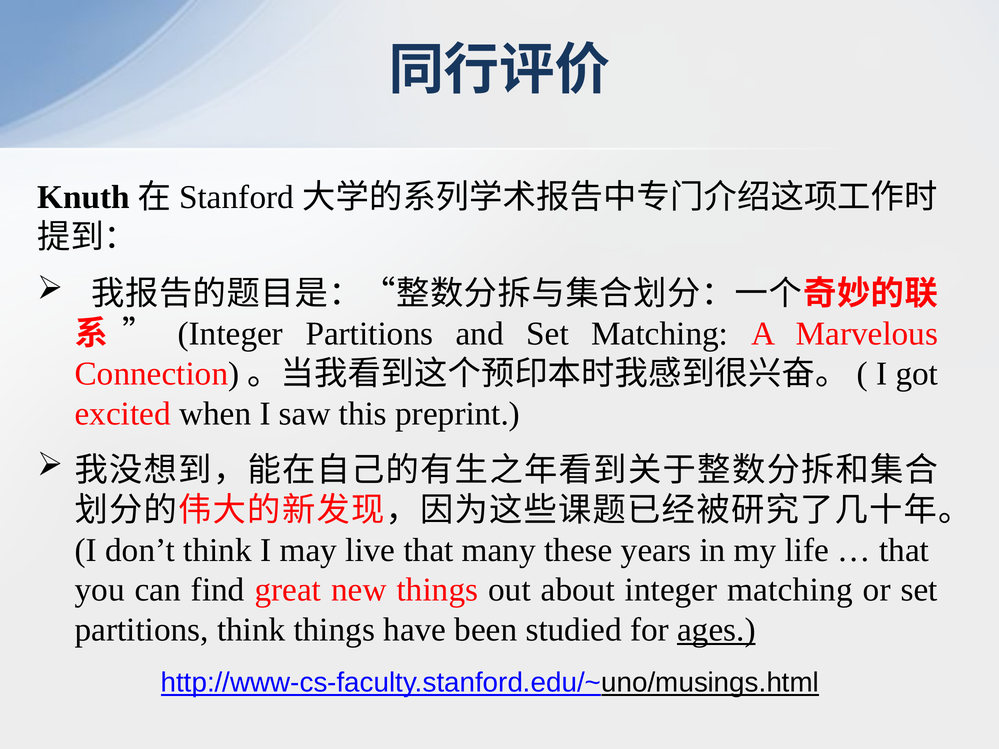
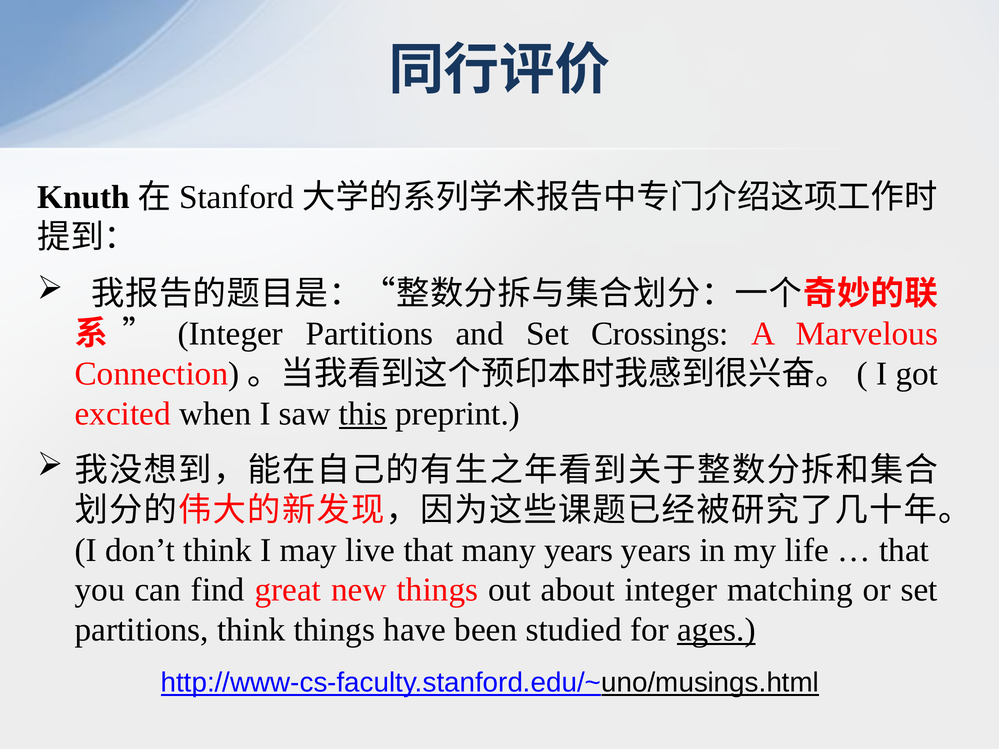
Set Matching: Matching -> Crossings
this underline: none -> present
many these: these -> years
